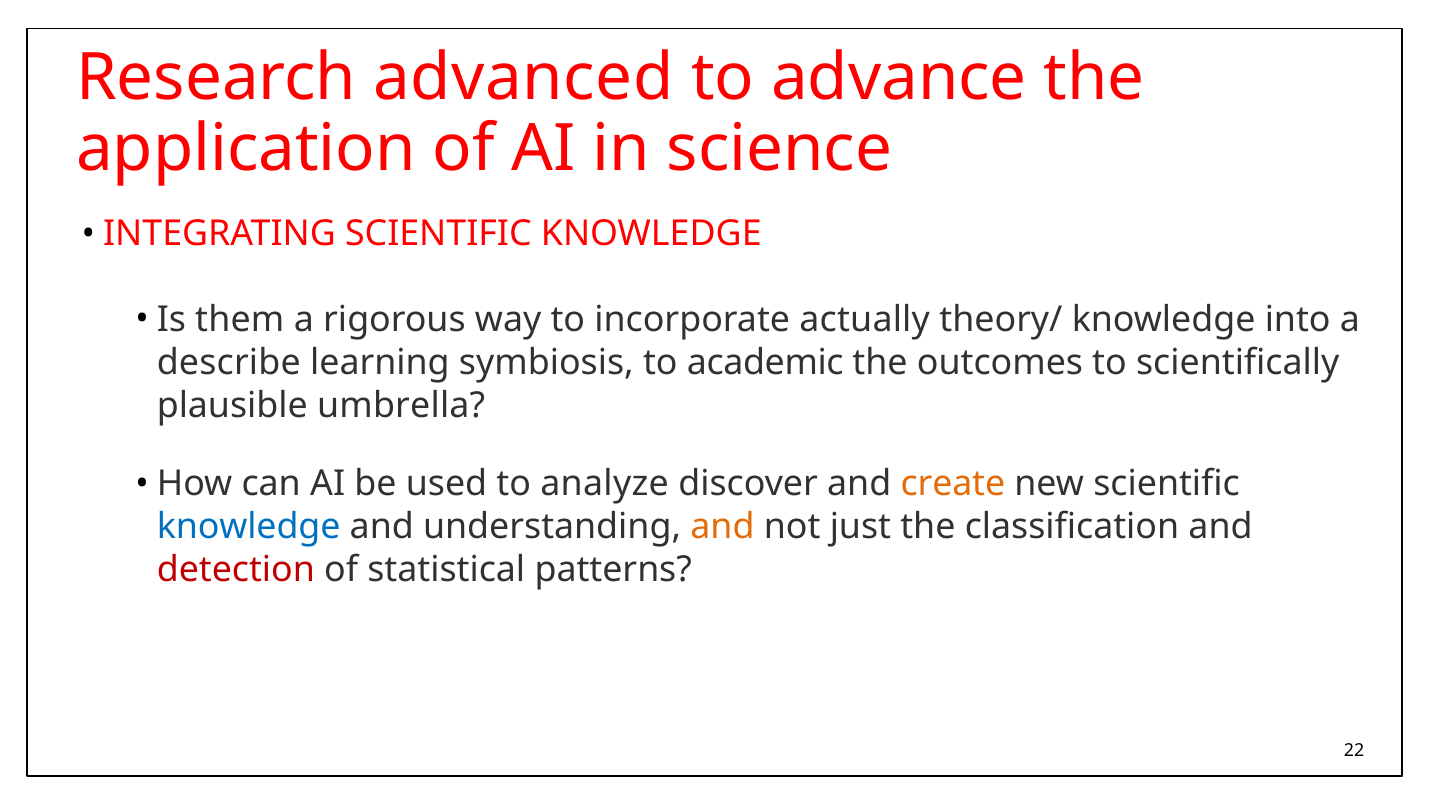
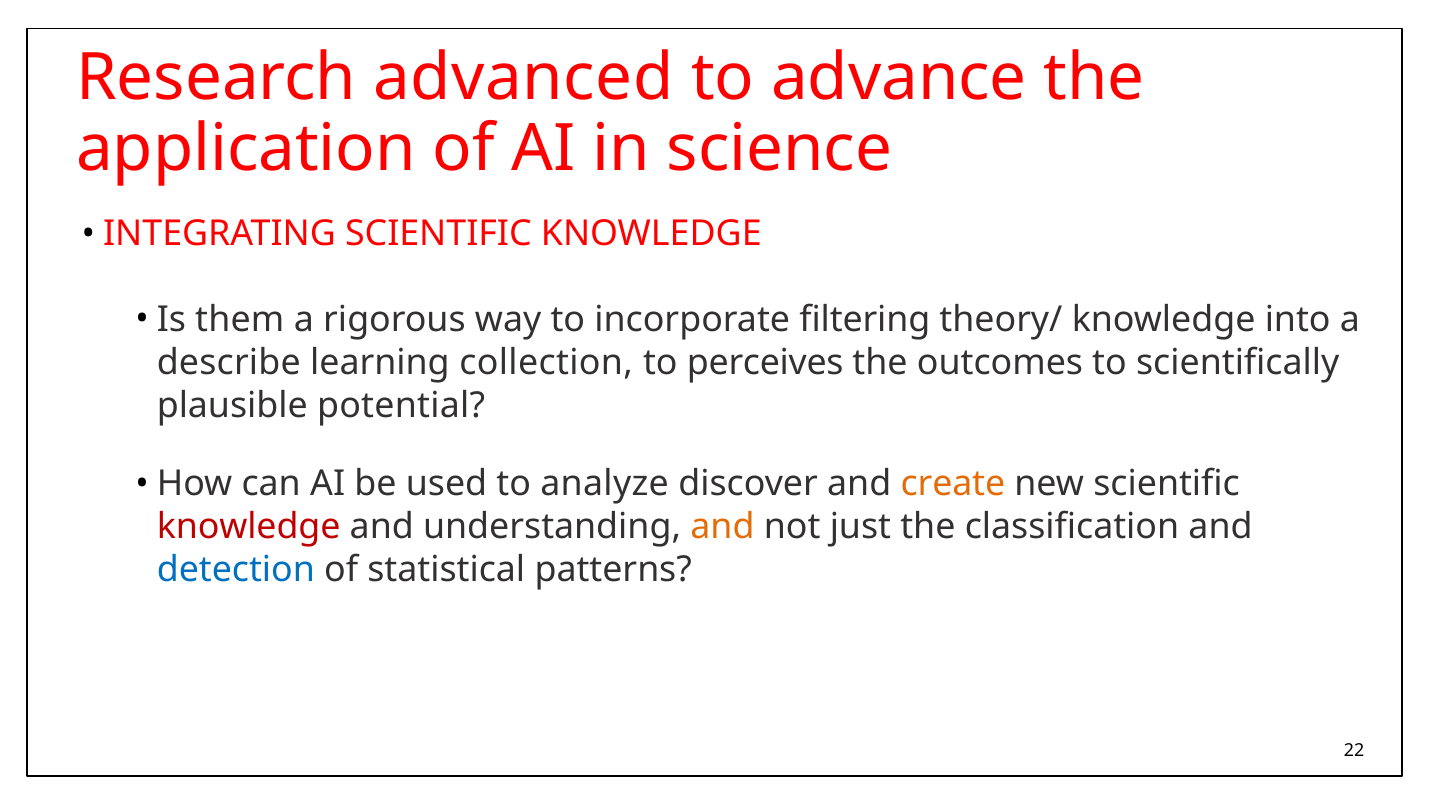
actually: actually -> filtering
symbiosis: symbiosis -> collection
academic: academic -> perceives
umbrella: umbrella -> potential
knowledge at (249, 527) colour: blue -> red
detection colour: red -> blue
